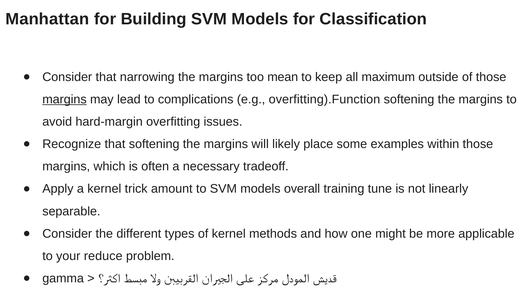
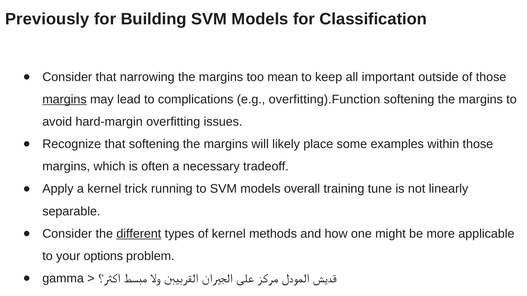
Manhattan: Manhattan -> Previously
maximum: maximum -> important
amount: amount -> running
different underline: none -> present
reduce: reduce -> options
